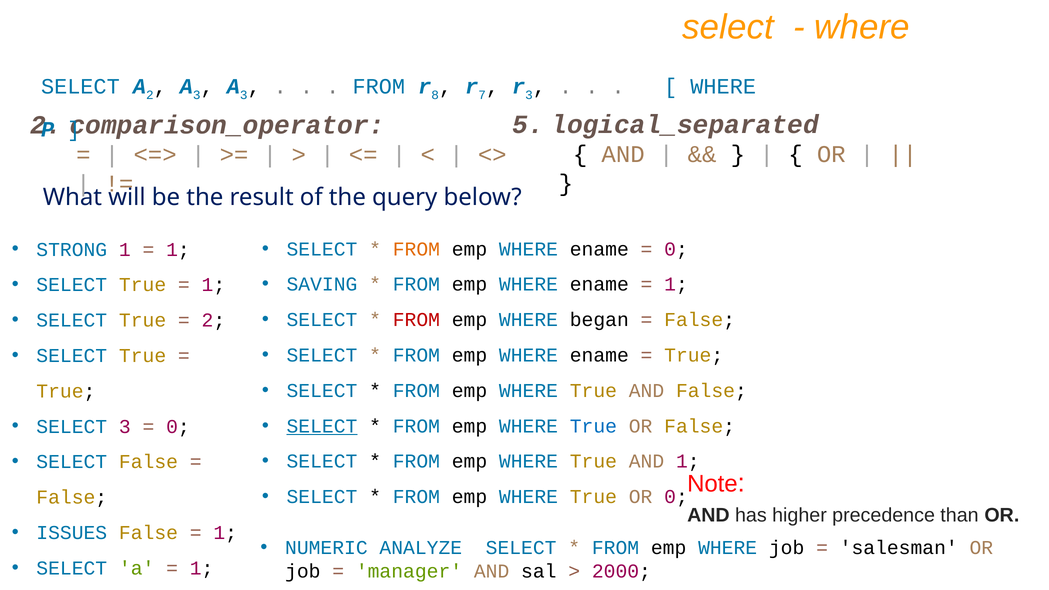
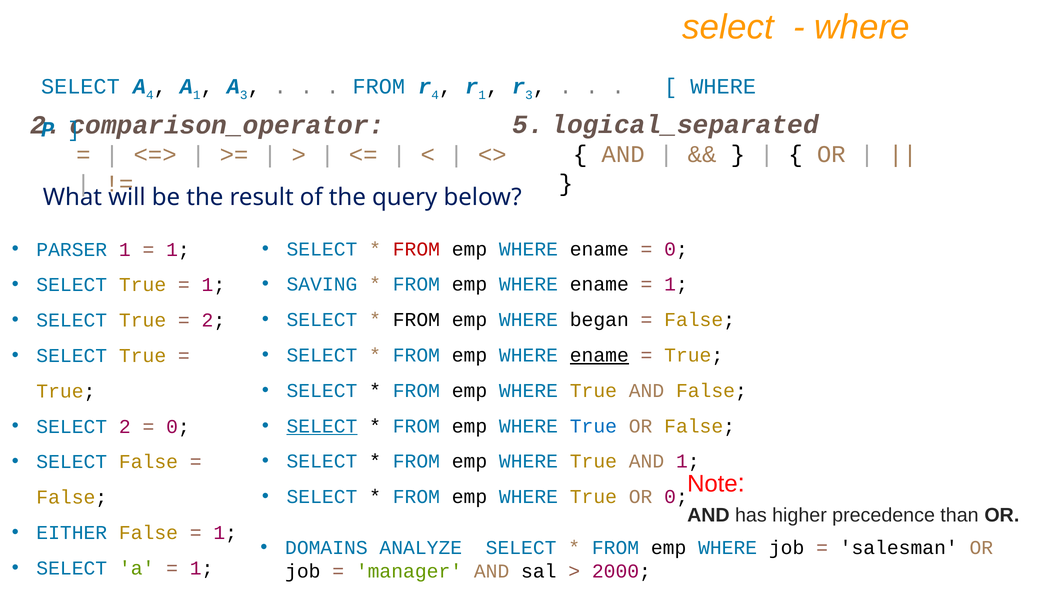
A 2: 2 -> 4
3 at (197, 95): 3 -> 1
8 at (435, 95): 8 -> 4
7 at (482, 95): 7 -> 1
FROM at (416, 249) colour: orange -> red
STRONG: STRONG -> PARSER
FROM at (416, 320) colour: red -> black
ename at (599, 355) underline: none -> present
SELECT 3: 3 -> 2
ISSUES: ISSUES -> EITHER
NUMERIC: NUMERIC -> DOMAINS
